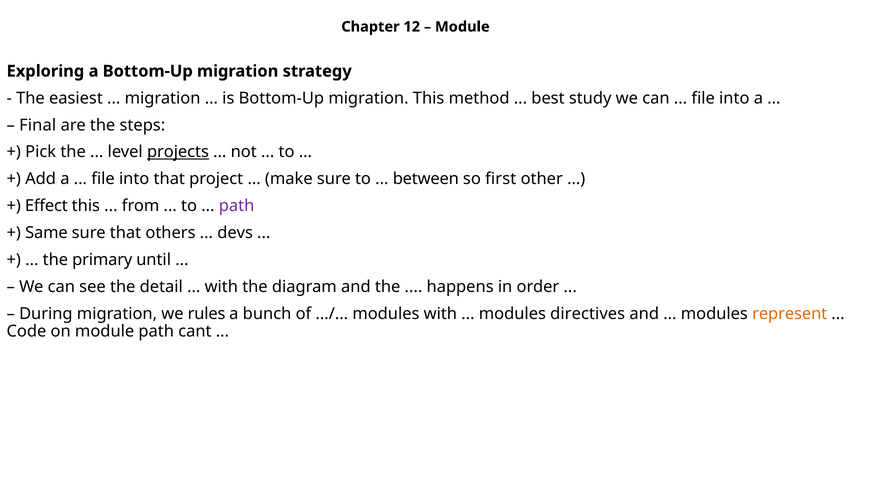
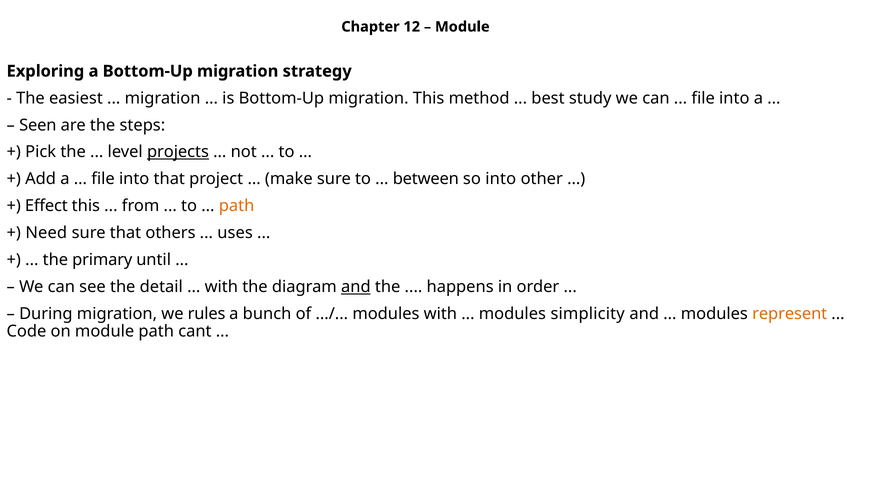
Final: Final -> Seen
so first: first -> into
path at (237, 206) colour: purple -> orange
Same: Same -> Need
devs: devs -> uses
and at (356, 287) underline: none -> present
directives: directives -> simplicity
